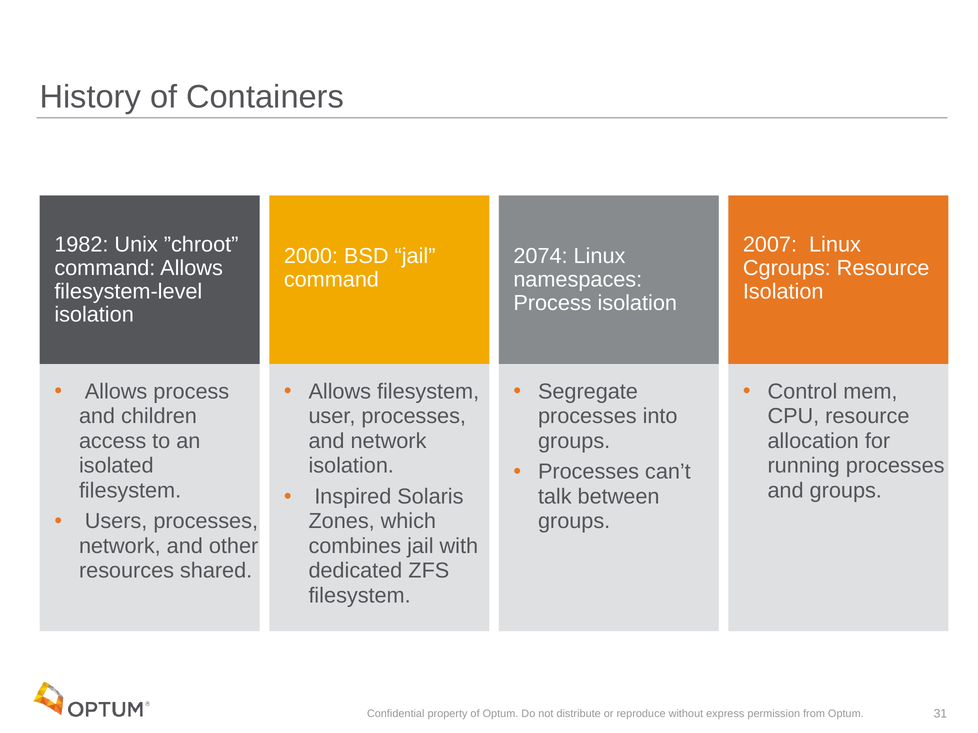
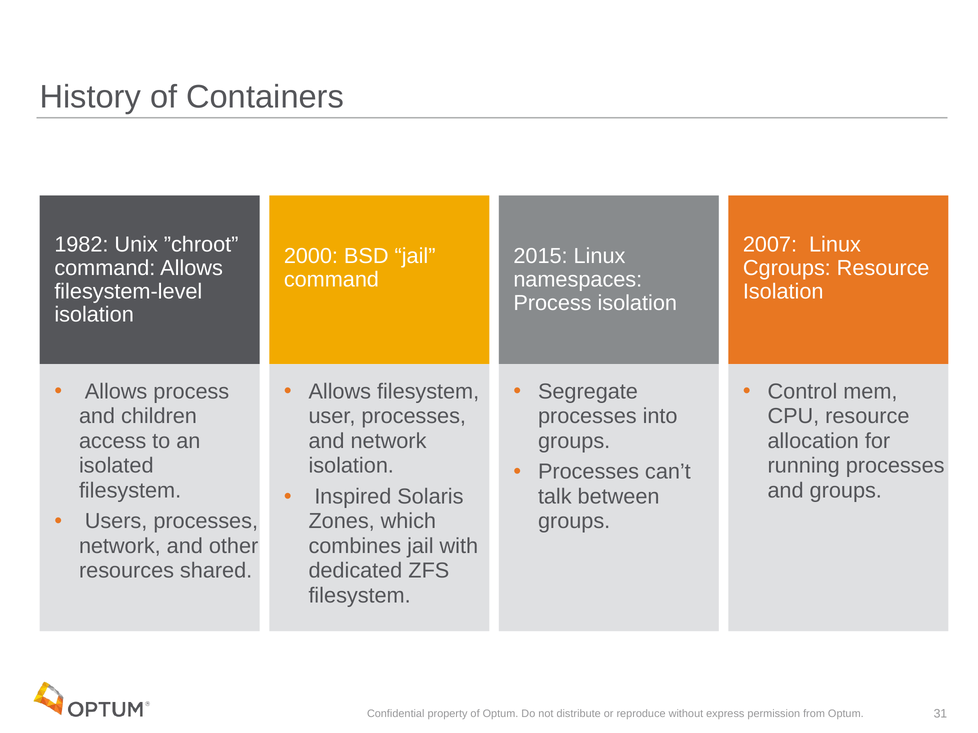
2074: 2074 -> 2015
